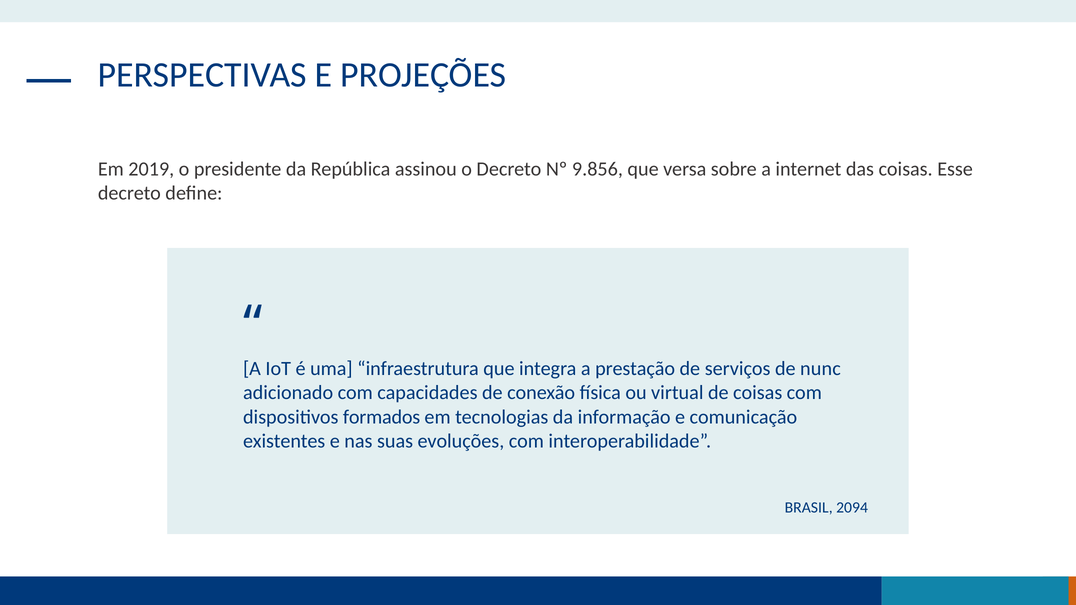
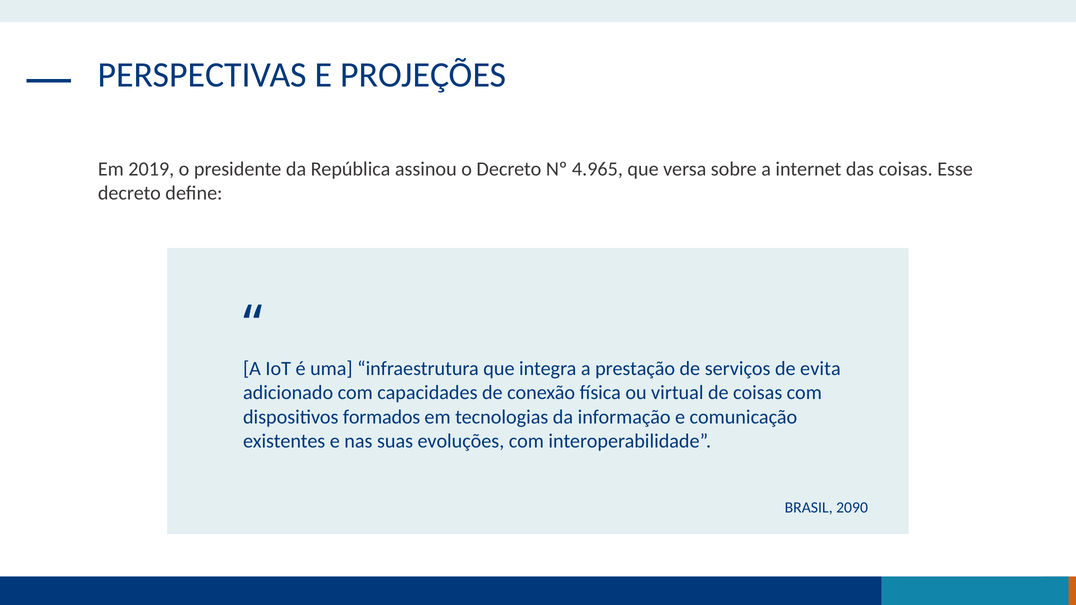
9.856: 9.856 -> 4.965
nunc: nunc -> evita
2094: 2094 -> 2090
